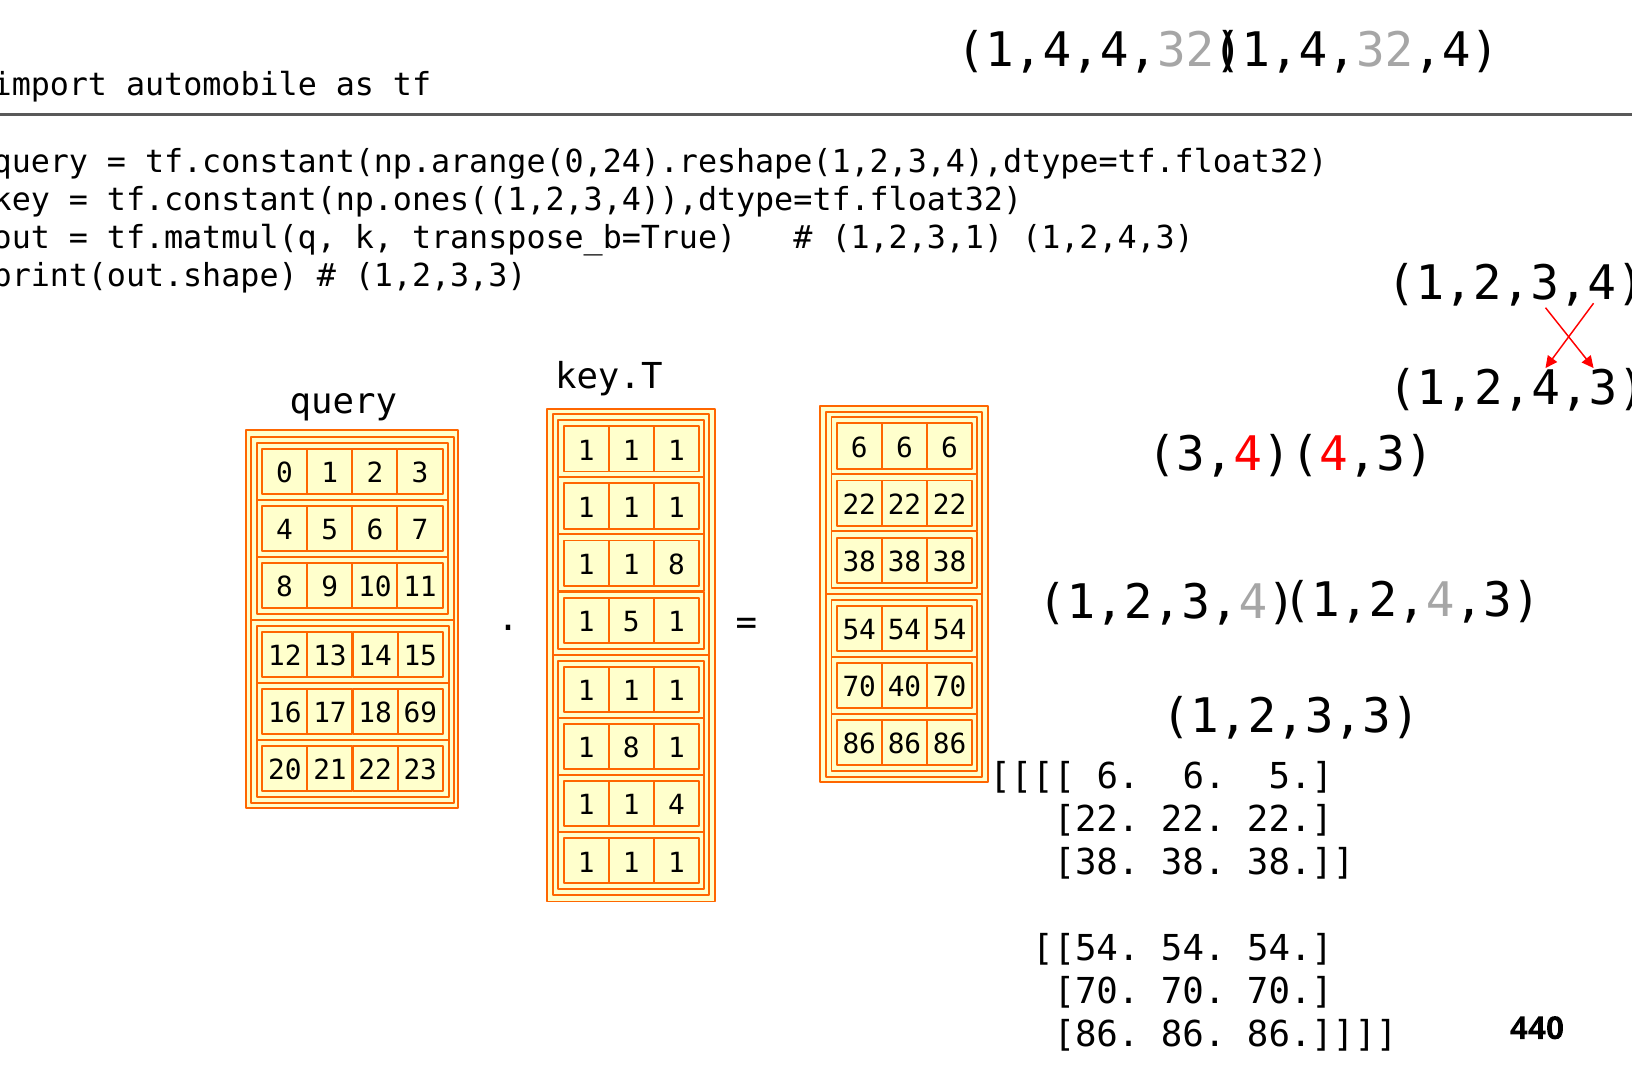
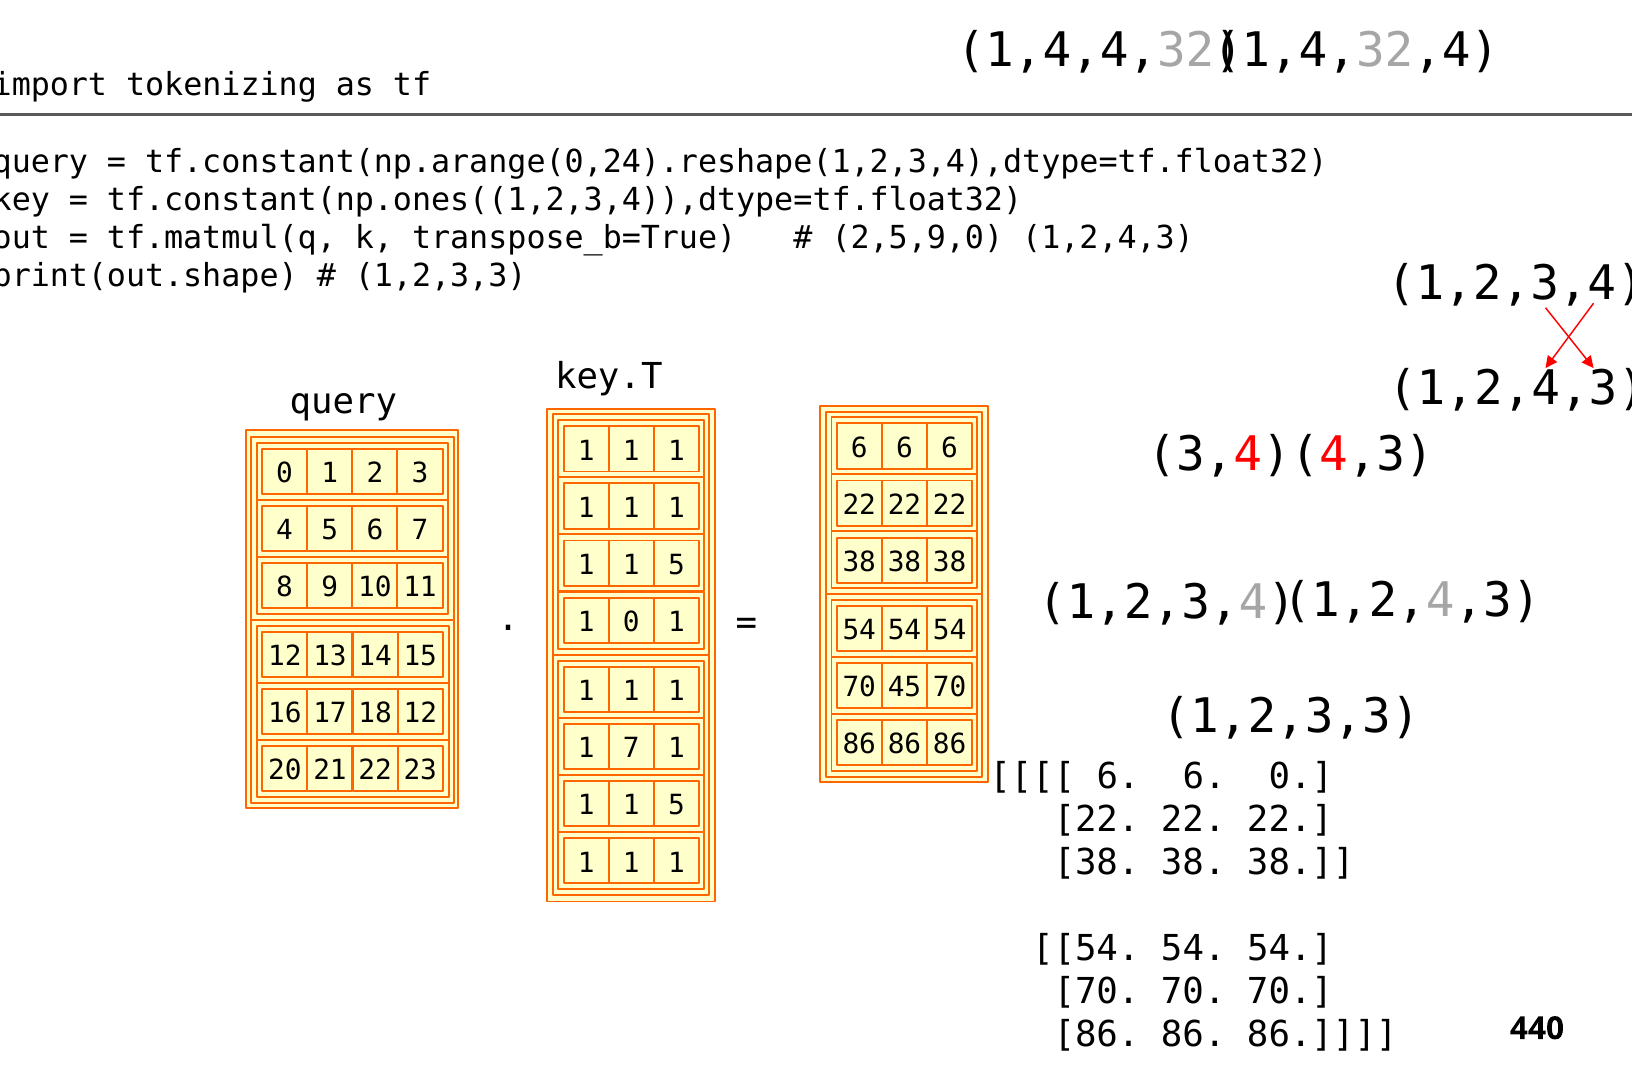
automobile: automobile -> tokenizing
1,2,3,1: 1,2,3,1 -> 2,5,9,0
8 at (676, 565): 8 -> 5
1 5: 5 -> 0
40: 40 -> 45
18 69: 69 -> 12
8 at (631, 748): 8 -> 7
6 5: 5 -> 0
4 at (676, 805): 4 -> 5
